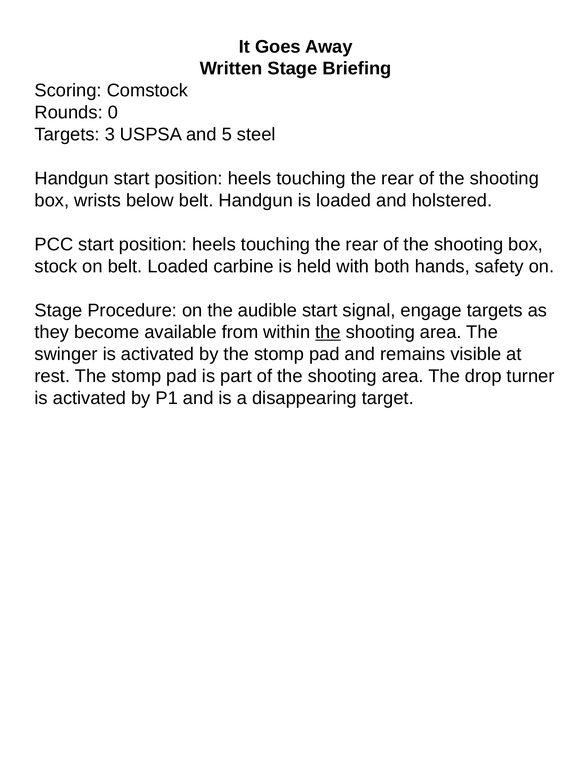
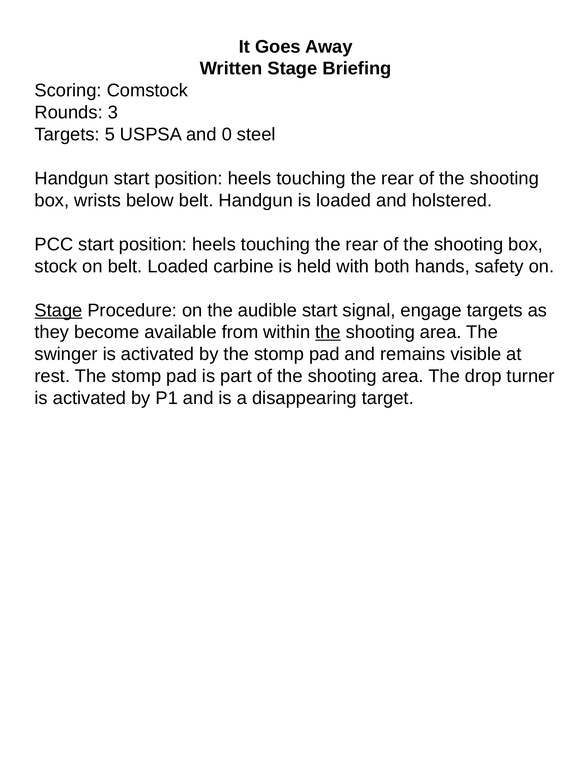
0: 0 -> 3
3: 3 -> 5
5: 5 -> 0
Stage at (58, 310) underline: none -> present
